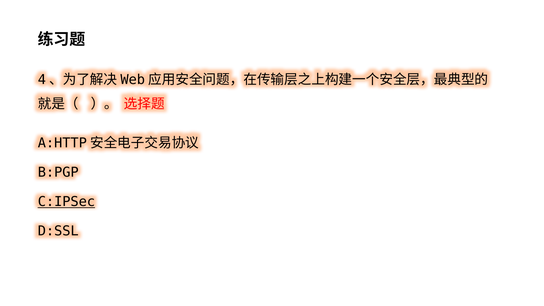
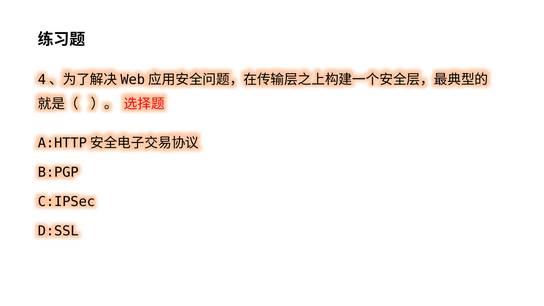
C:IPSec underline: present -> none
